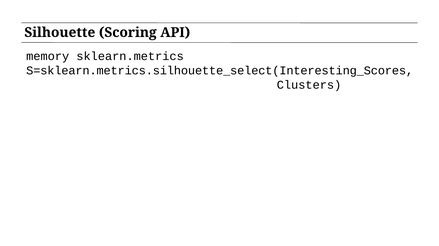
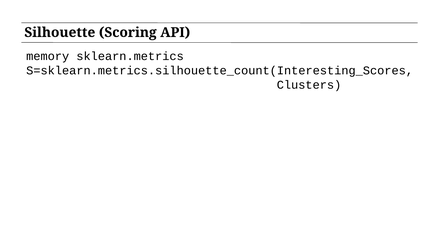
S=sklearn.metrics.silhouette_select(Interesting_Scores: S=sklearn.metrics.silhouette_select(Interesting_Scores -> S=sklearn.metrics.silhouette_count(Interesting_Scores
